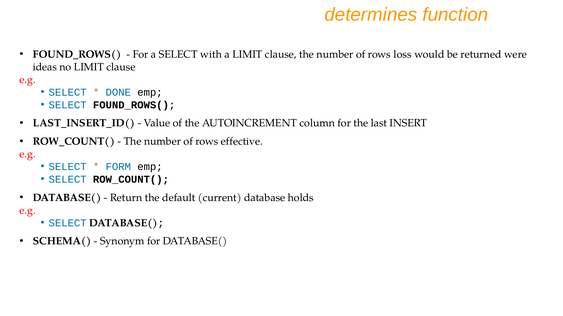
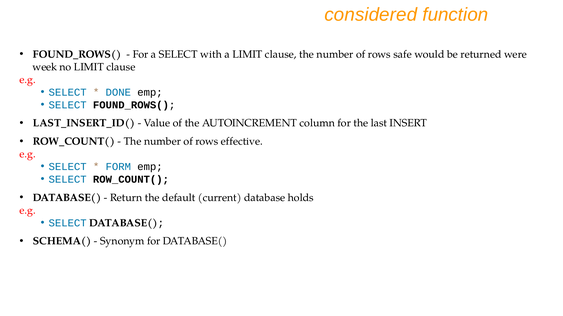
determines: determines -> considered
loss: loss -> safe
ideas: ideas -> week
